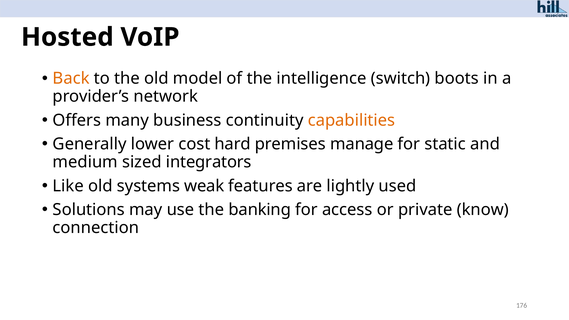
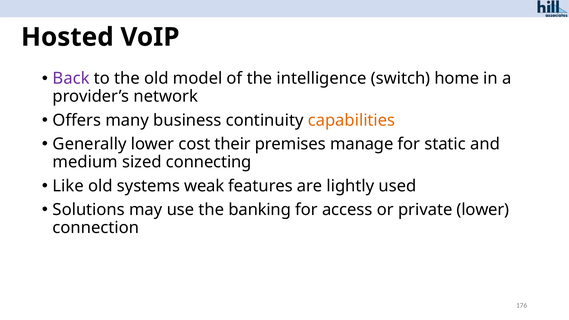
Back colour: orange -> purple
boots: boots -> home
hard: hard -> their
integrators: integrators -> connecting
private know: know -> lower
